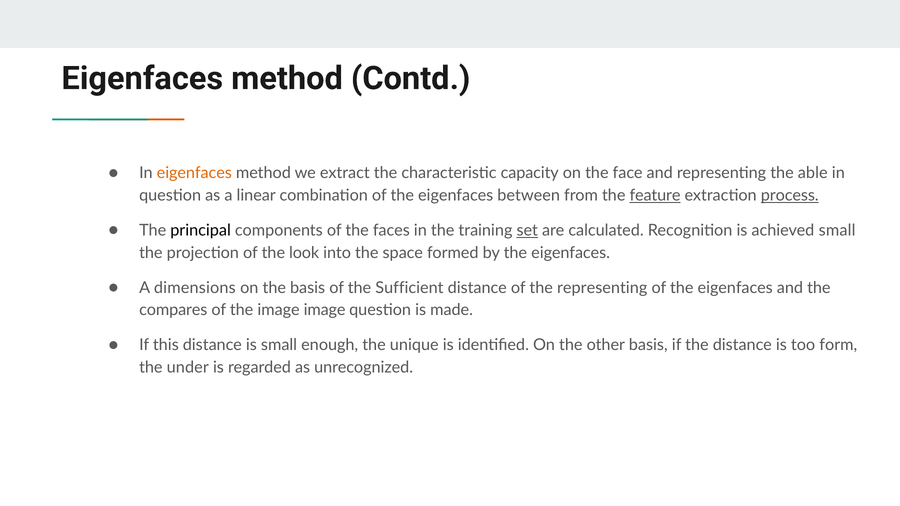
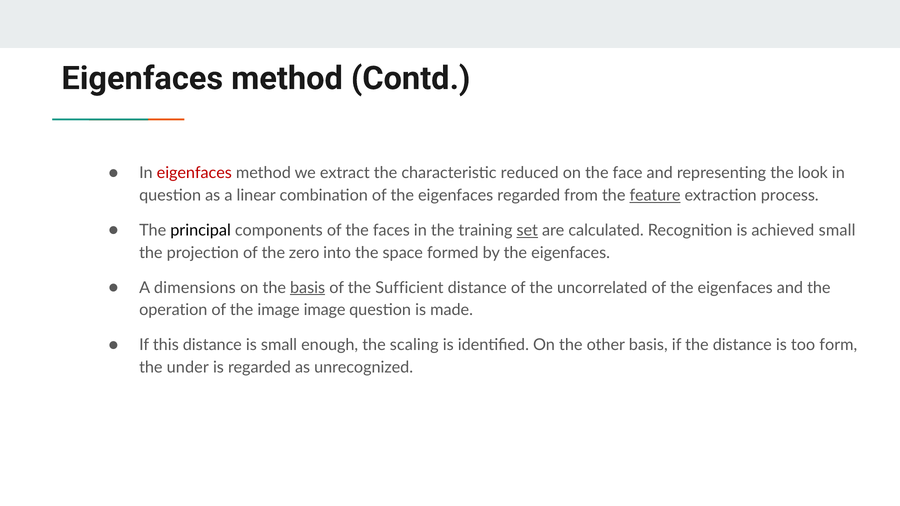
eigenfaces at (194, 173) colour: orange -> red
capacity: capacity -> reduced
able: able -> look
eigenfaces between: between -> regarded
process underline: present -> none
look: look -> zero
basis at (308, 288) underline: none -> present
the representing: representing -> uncorrelated
compares: compares -> operation
unique: unique -> scaling
